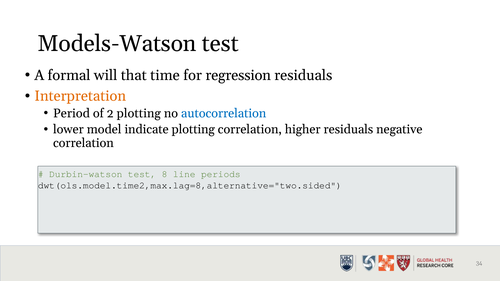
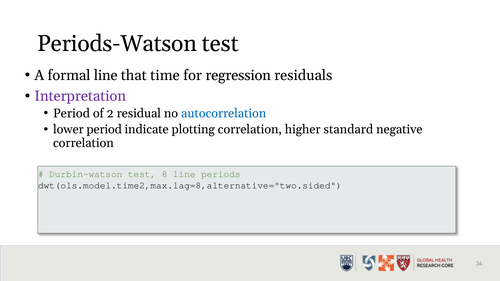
Models-Watson: Models-Watson -> Periods-Watson
formal will: will -> line
Interpretation colour: orange -> purple
2 plotting: plotting -> residual
lower model: model -> period
higher residuals: residuals -> standard
